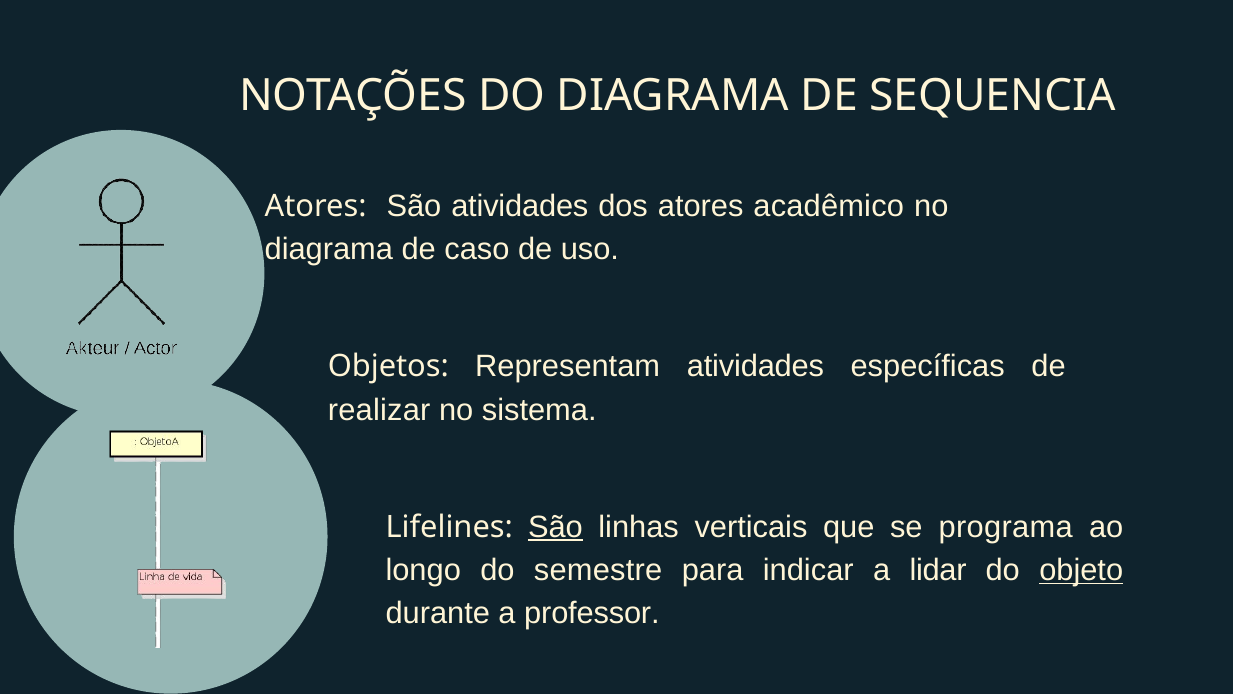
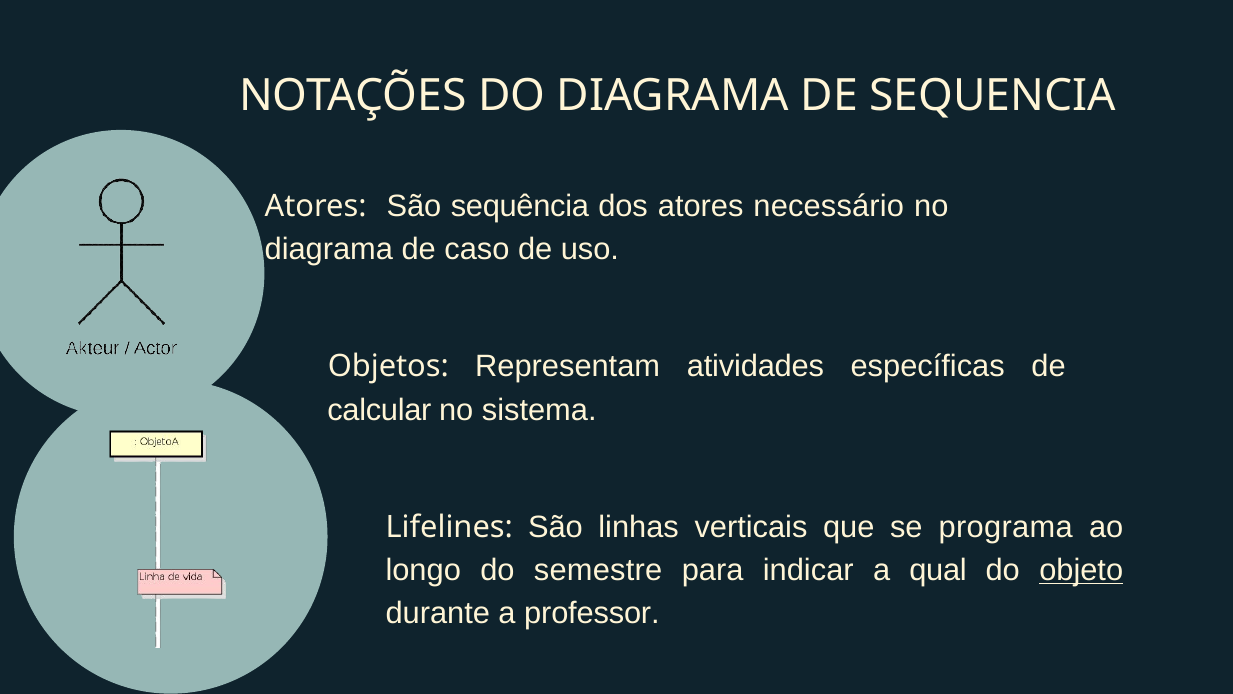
São atividades: atividades -> sequência
acadêmico: acadêmico -> necessário
realizar: realizar -> calcular
São at (555, 527) underline: present -> none
lidar: lidar -> qual
